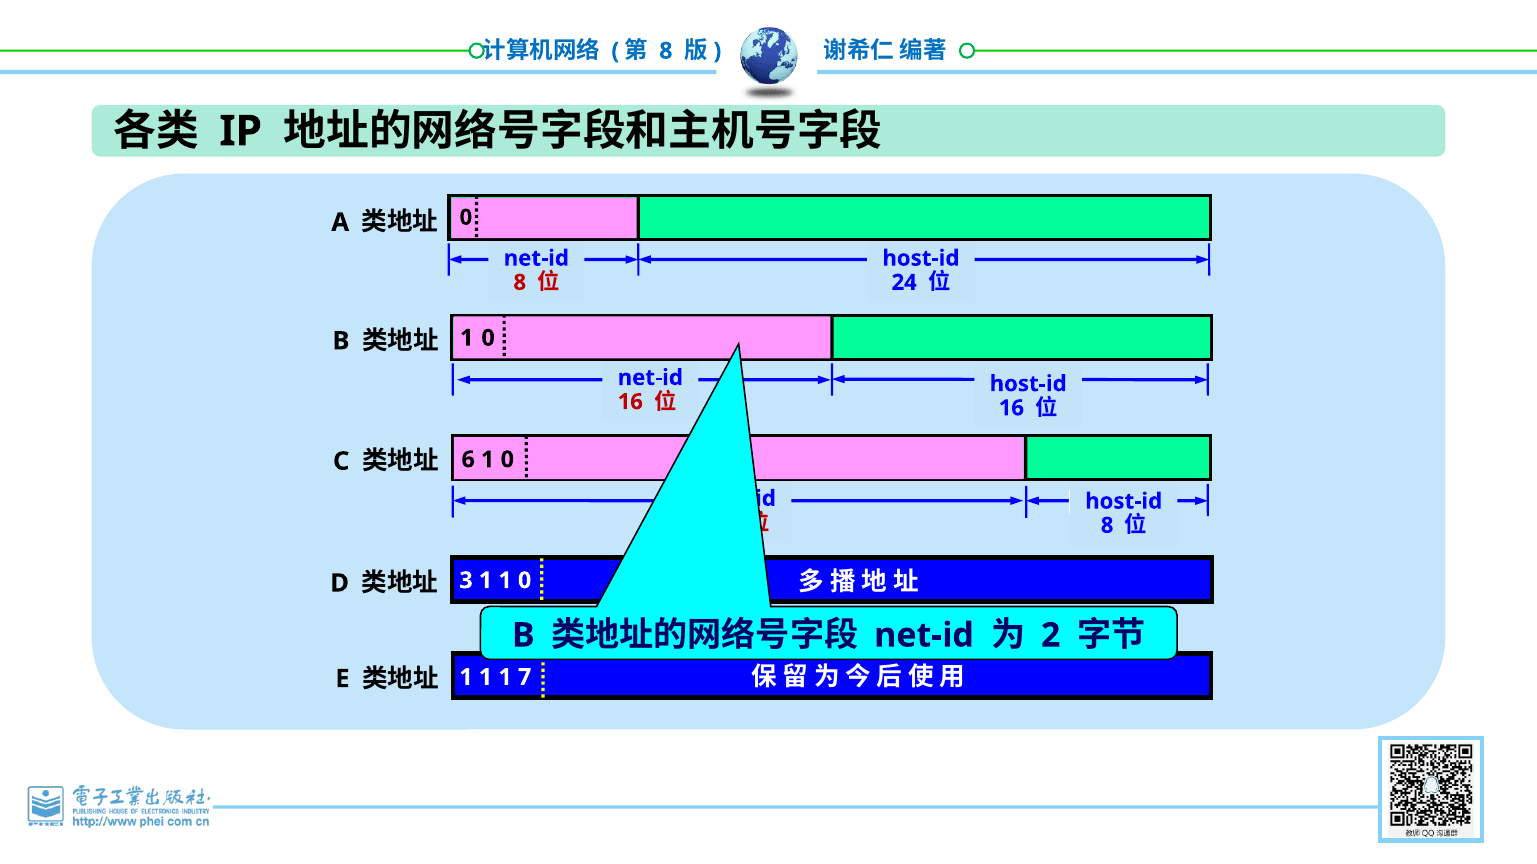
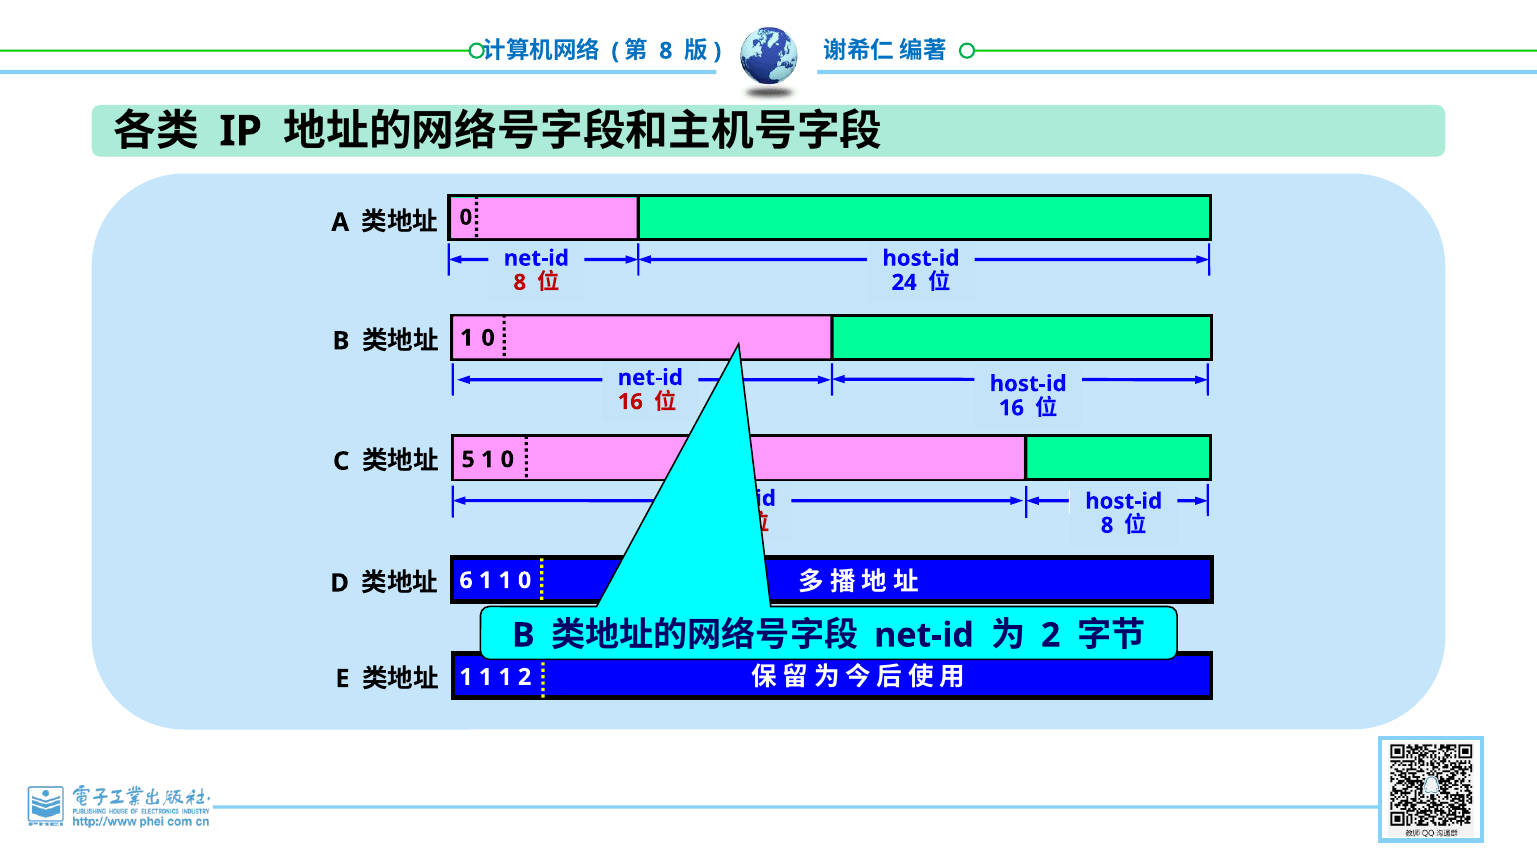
6: 6 -> 5
3: 3 -> 6
1 7: 7 -> 2
